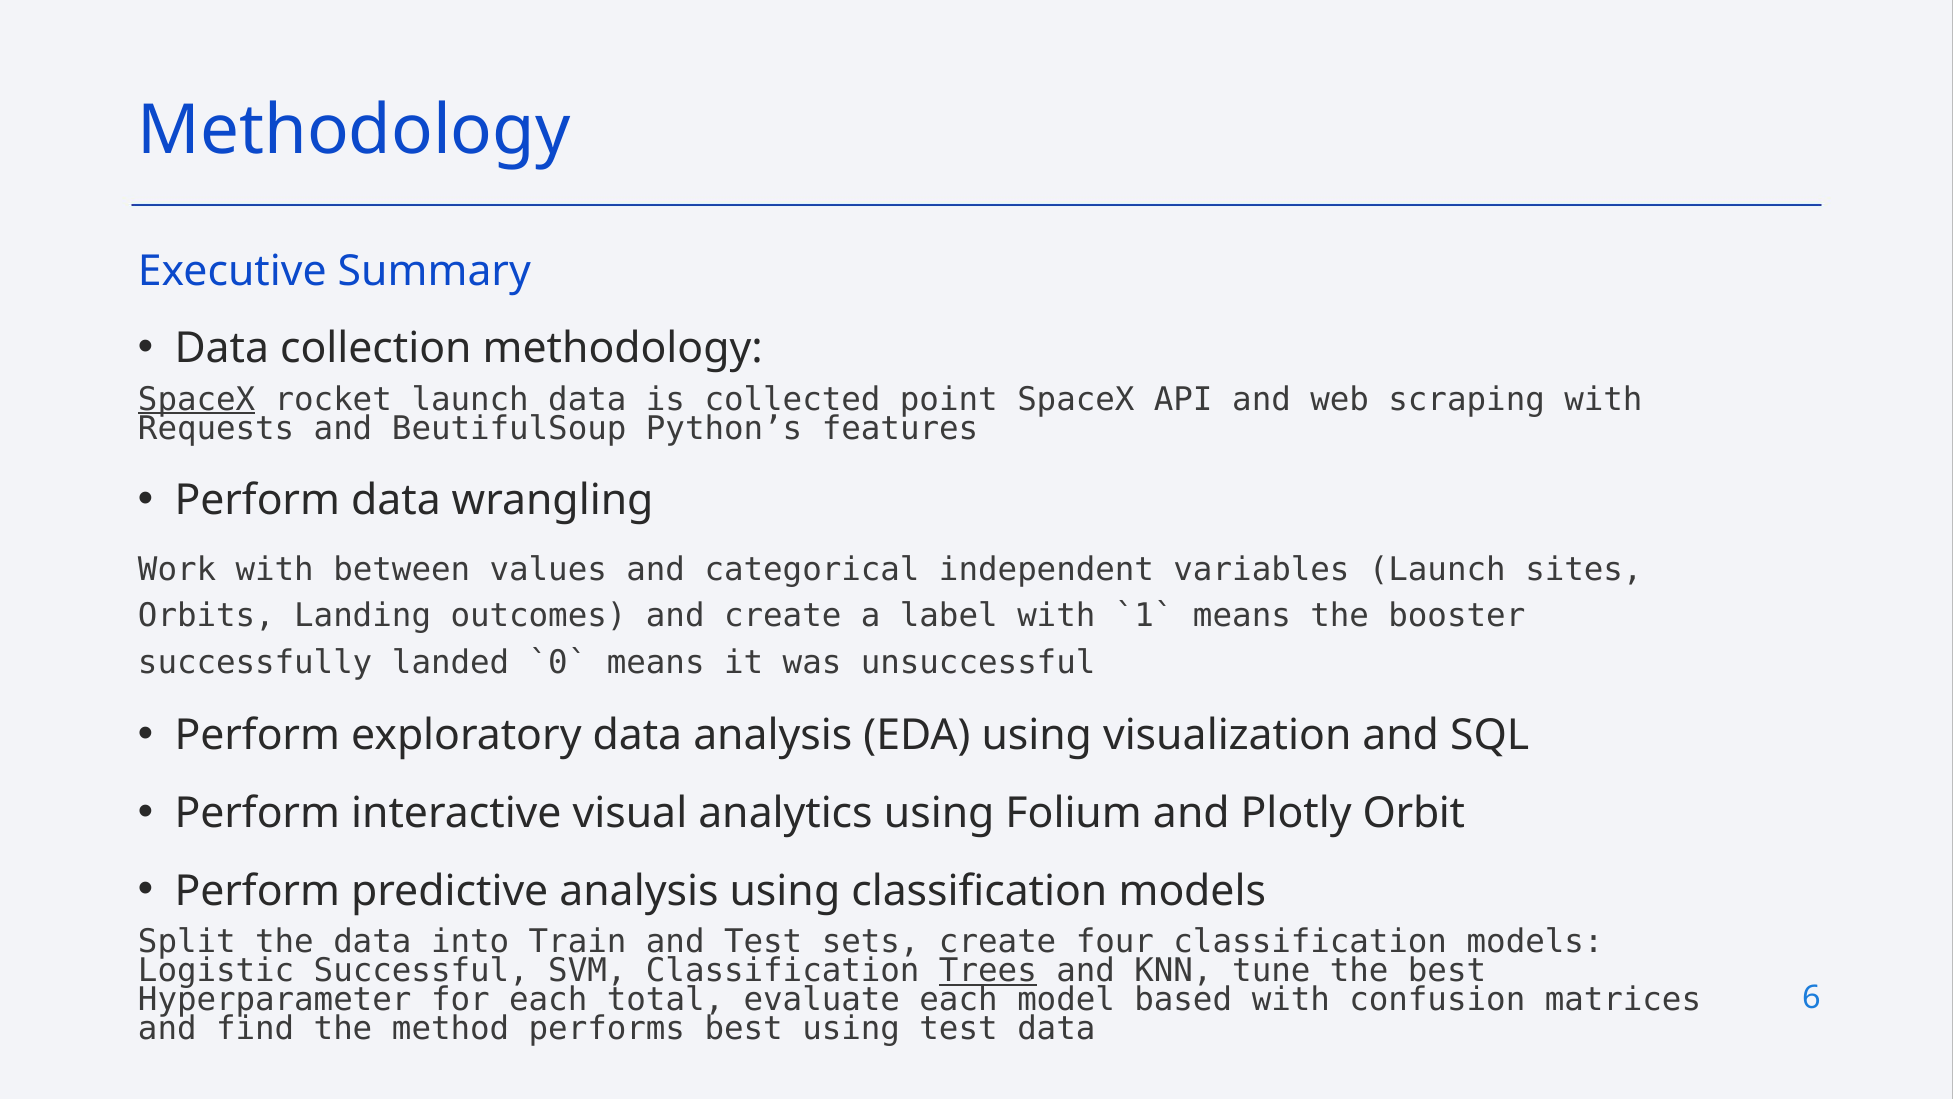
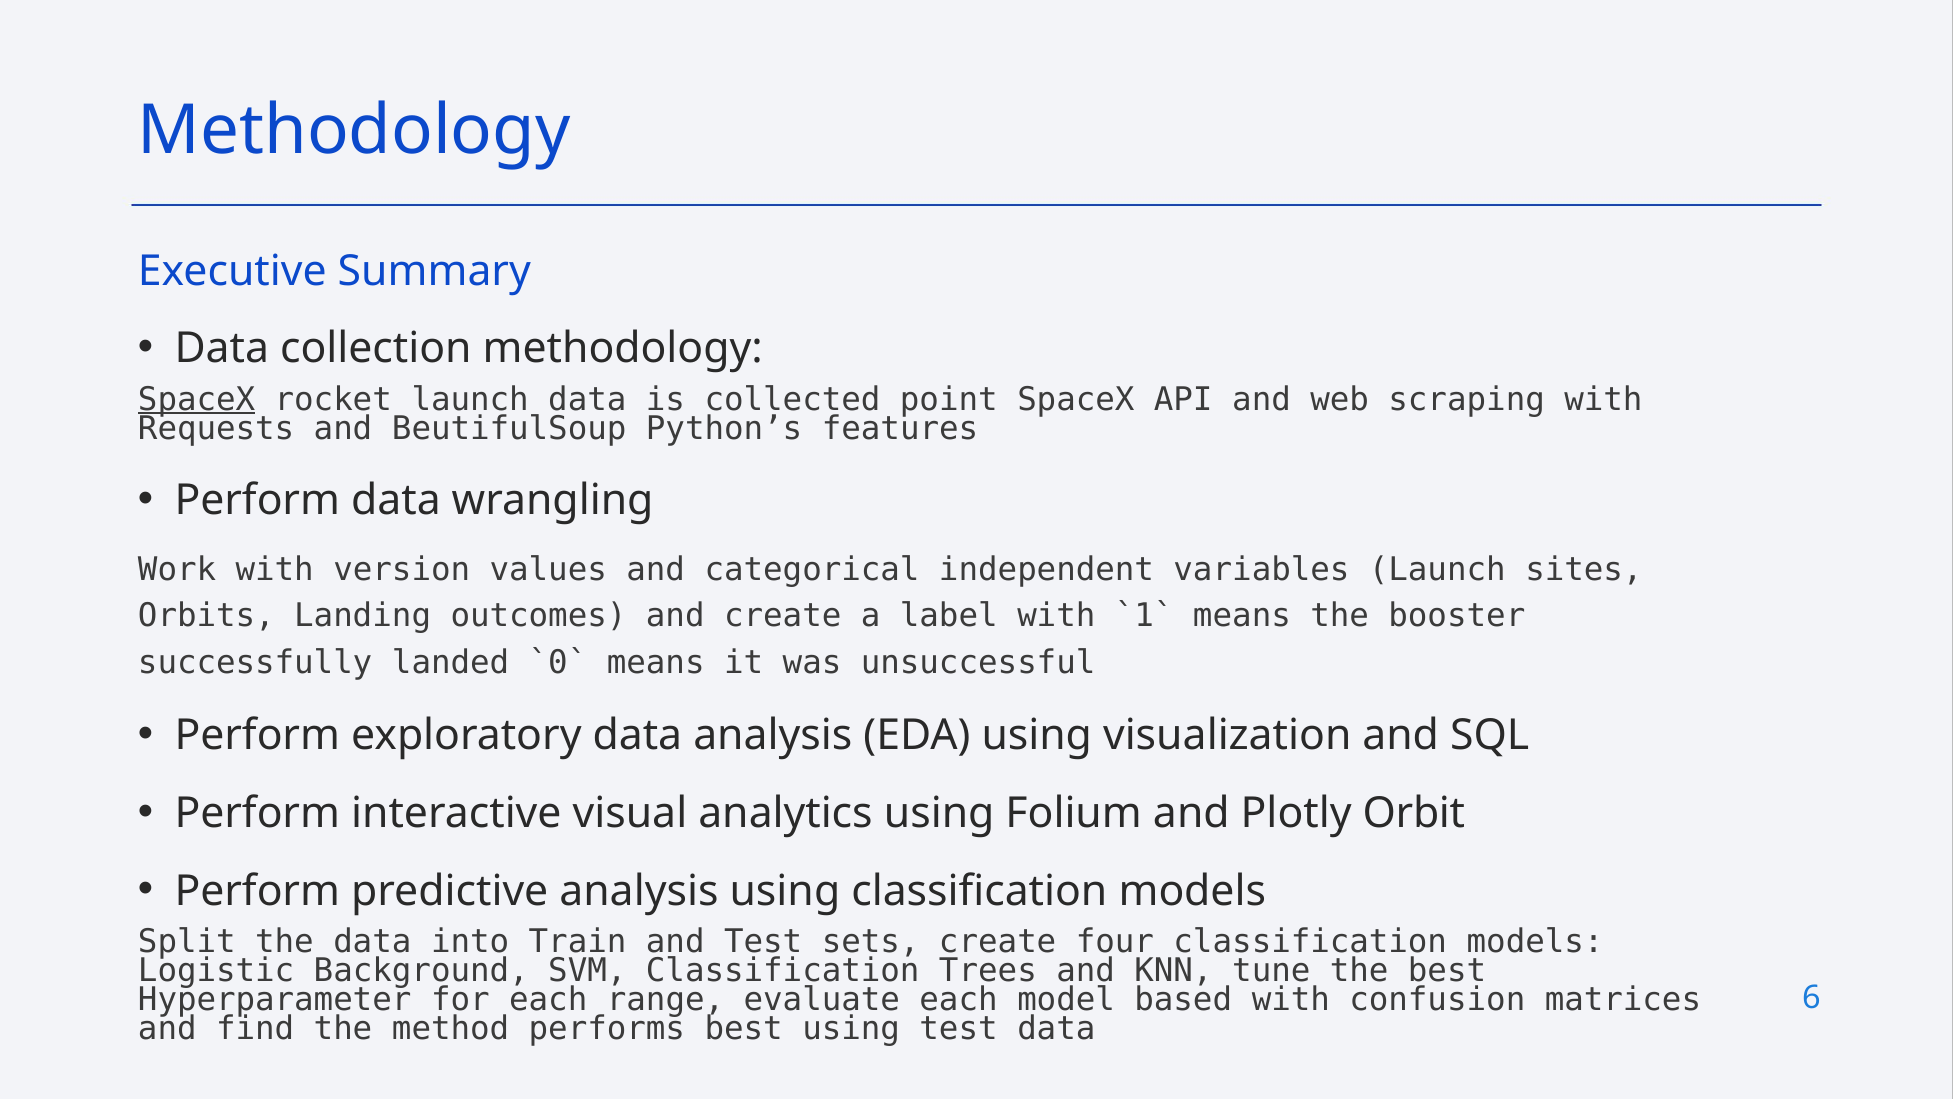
between: between -> version
Successful: Successful -> Background
Trees underline: present -> none
total: total -> range
